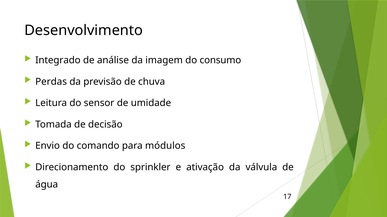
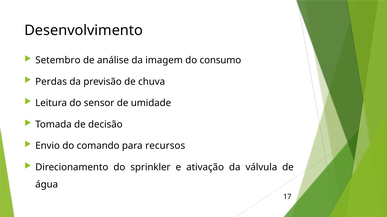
Integrado: Integrado -> Setembro
módulos: módulos -> recursos
